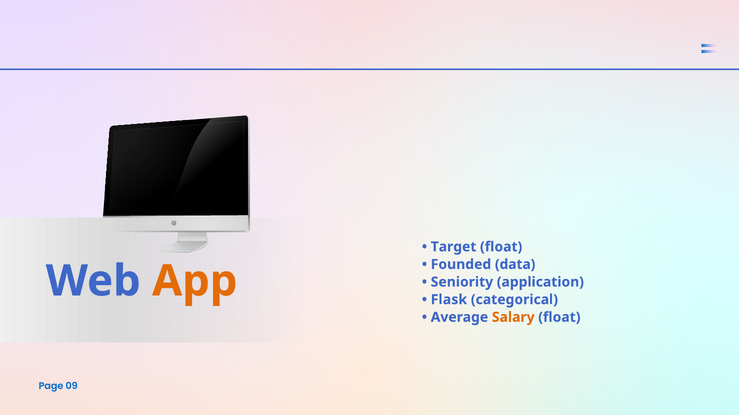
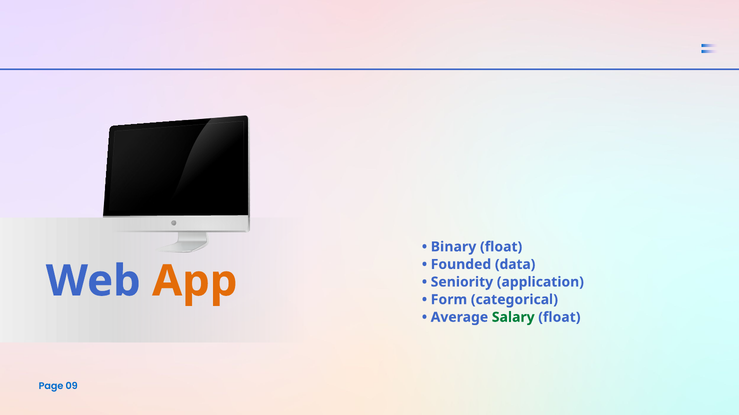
Target: Target -> Binary
Flask: Flask -> Form
Salary colour: orange -> green
